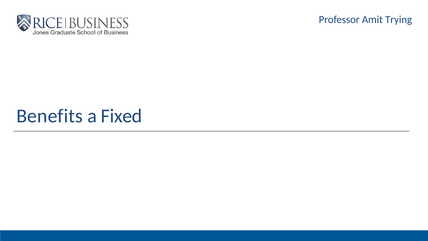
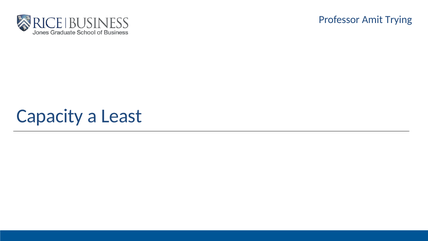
Benefits: Benefits -> Capacity
Fixed: Fixed -> Least
